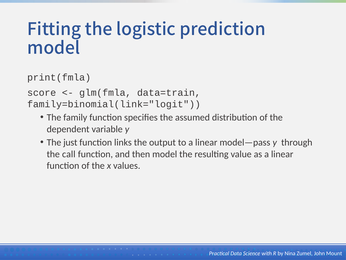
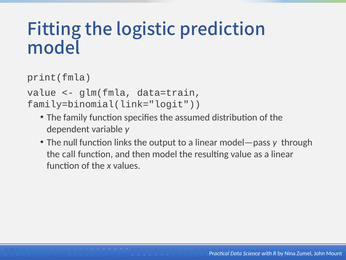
score at (42, 92): score -> value
just: just -> null
